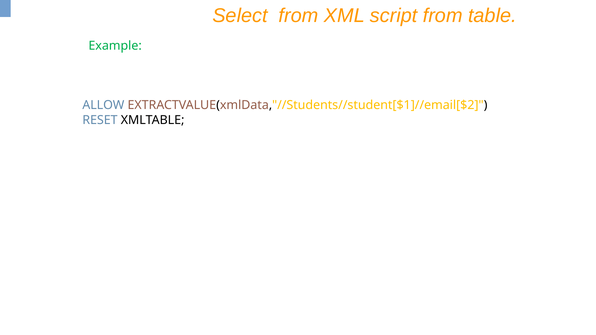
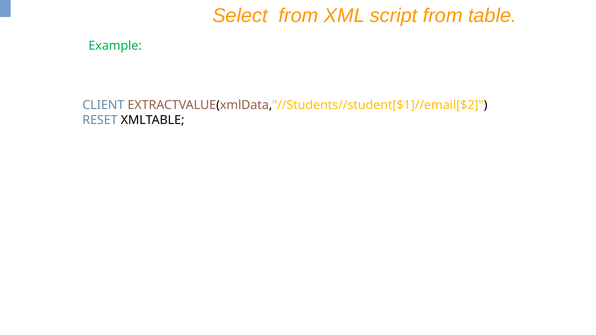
ALLOW: ALLOW -> CLIENT
